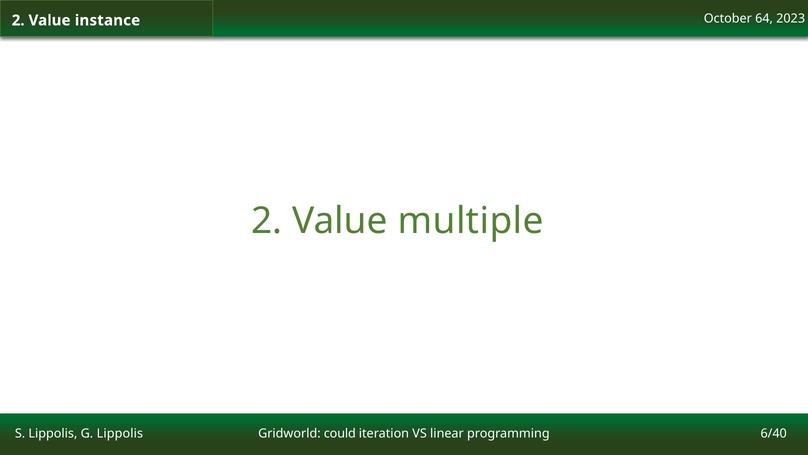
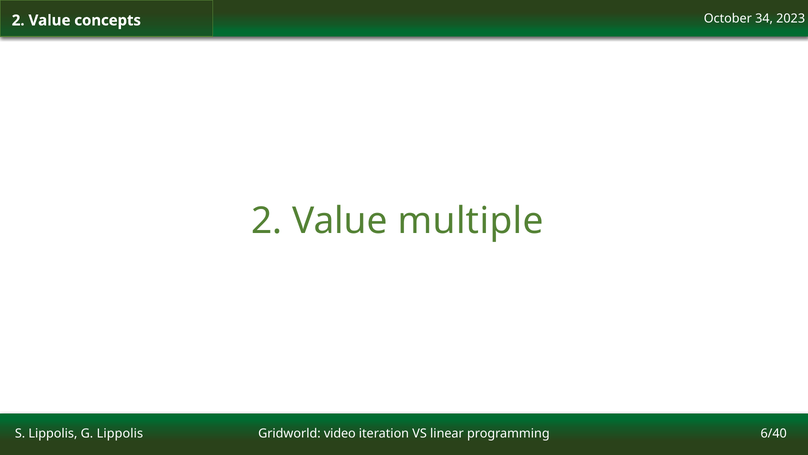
64: 64 -> 34
instance: instance -> concepts
could: could -> video
